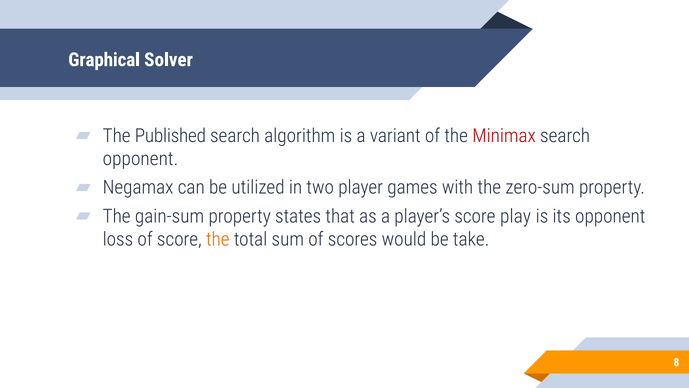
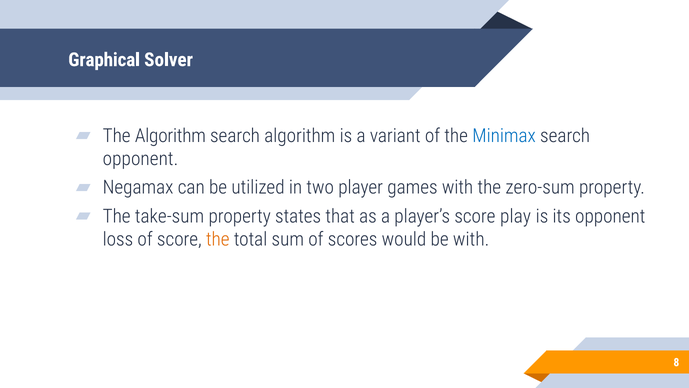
The Published: Published -> Algorithm
Minimax colour: red -> blue
gain-sum: gain-sum -> take-sum
be take: take -> with
